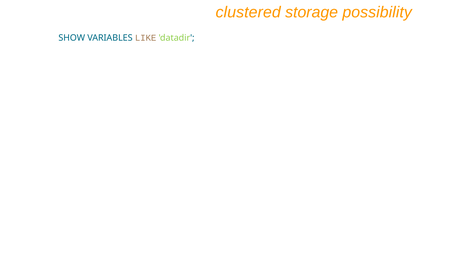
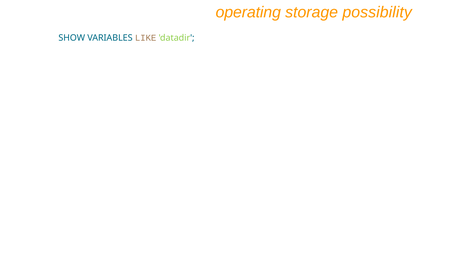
clustered: clustered -> operating
